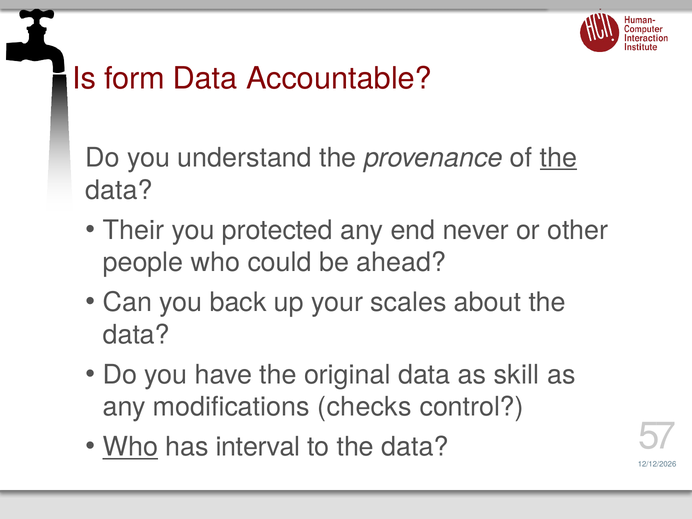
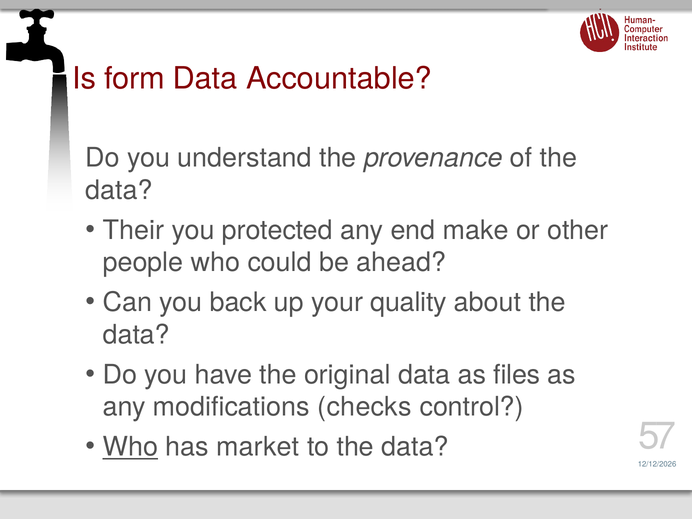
the at (558, 158) underline: present -> none
never: never -> make
scales: scales -> quality
skill: skill -> files
interval: interval -> market
